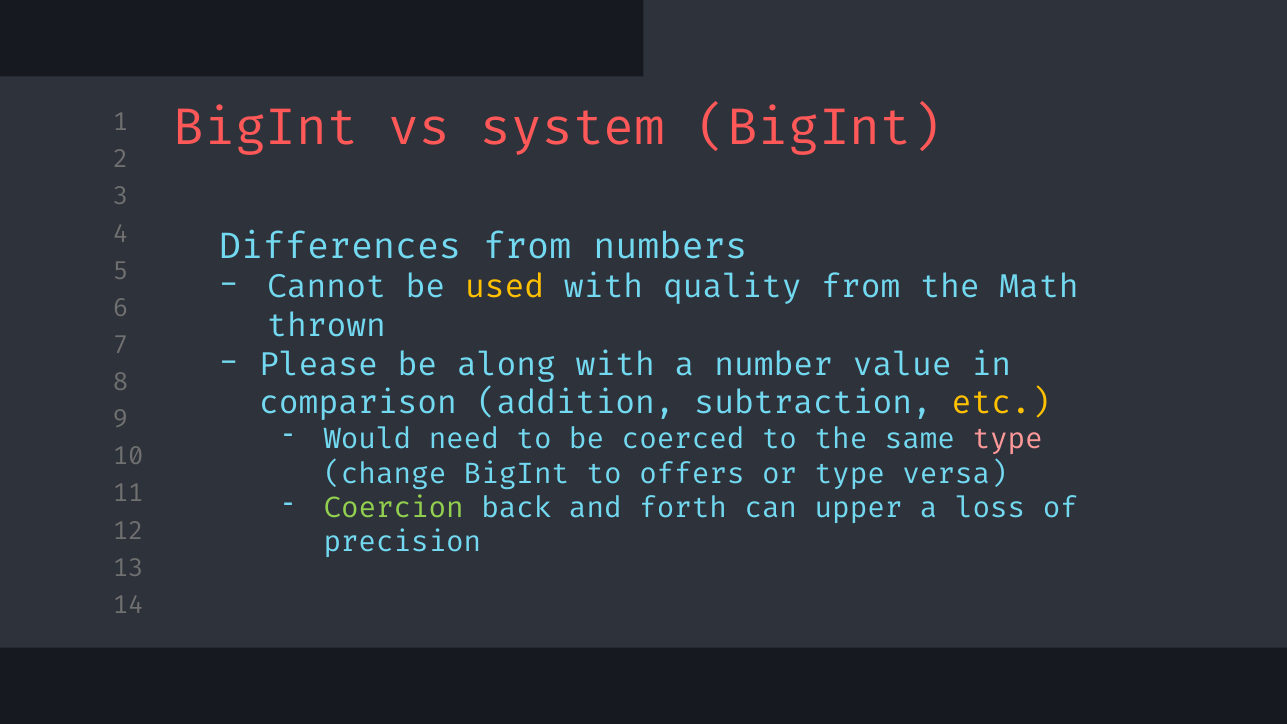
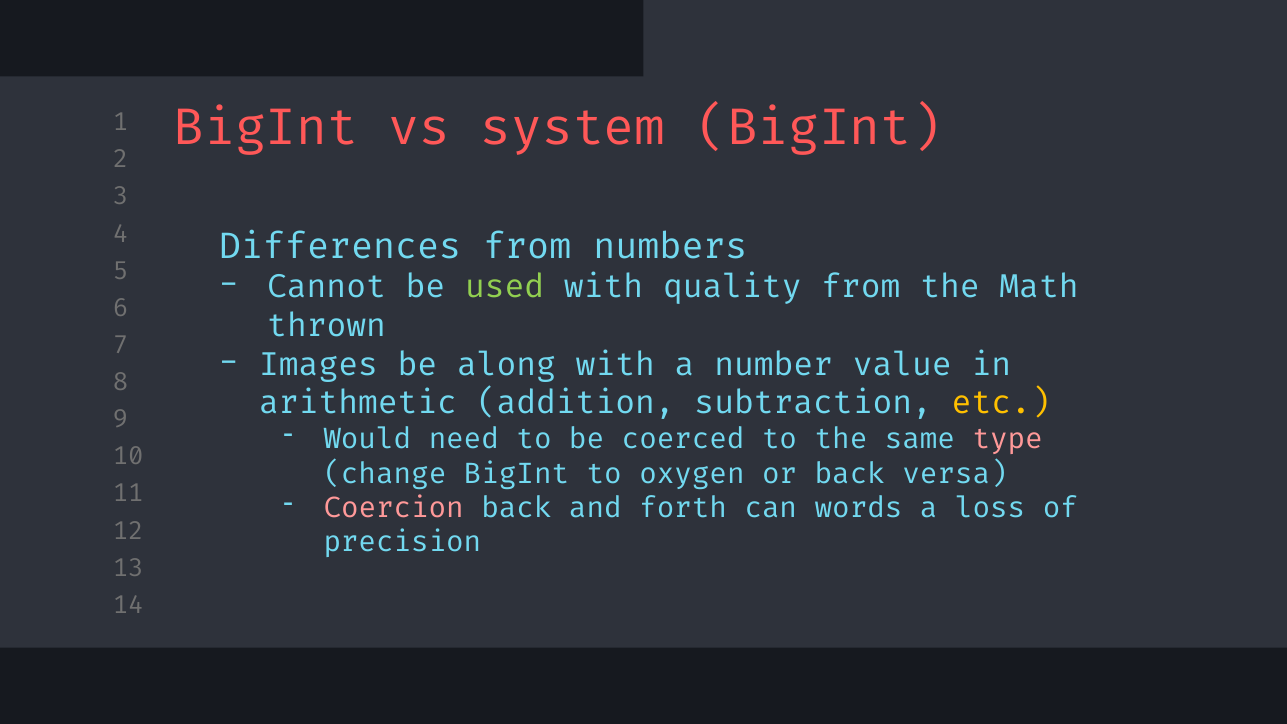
used colour: yellow -> light green
Please: Please -> Images
comparison: comparison -> arithmetic
offers: offers -> oxygen
or type: type -> back
Coercion colour: light green -> pink
upper: upper -> words
